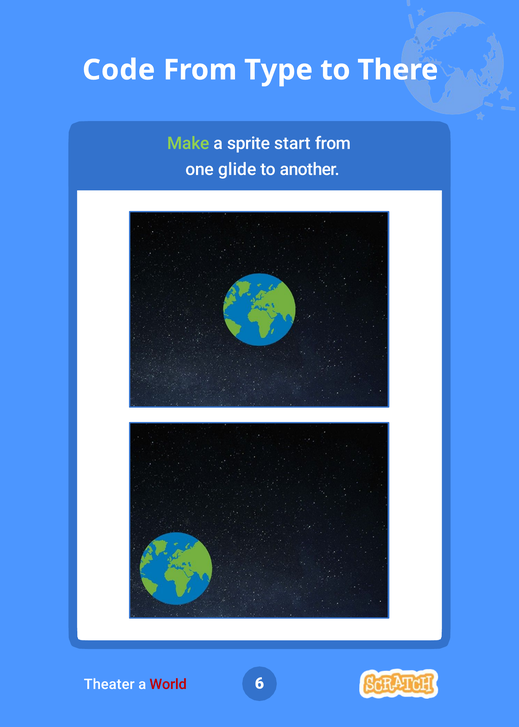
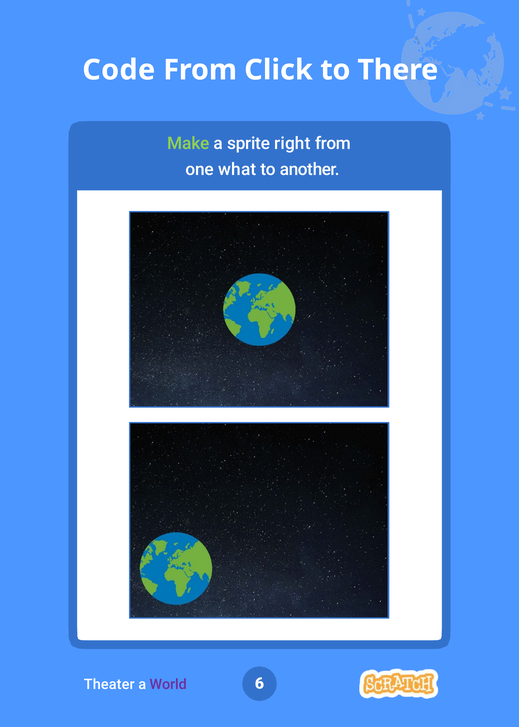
Type: Type -> Click
start: start -> right
glide: glide -> what
World colour: red -> purple
